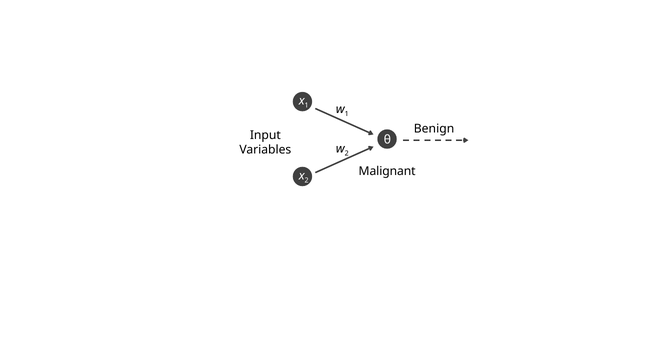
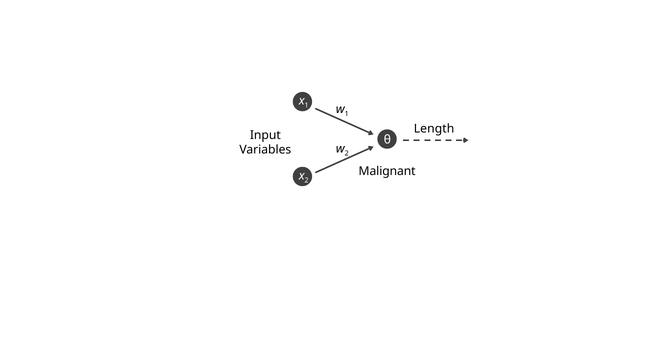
Benign: Benign -> Length
